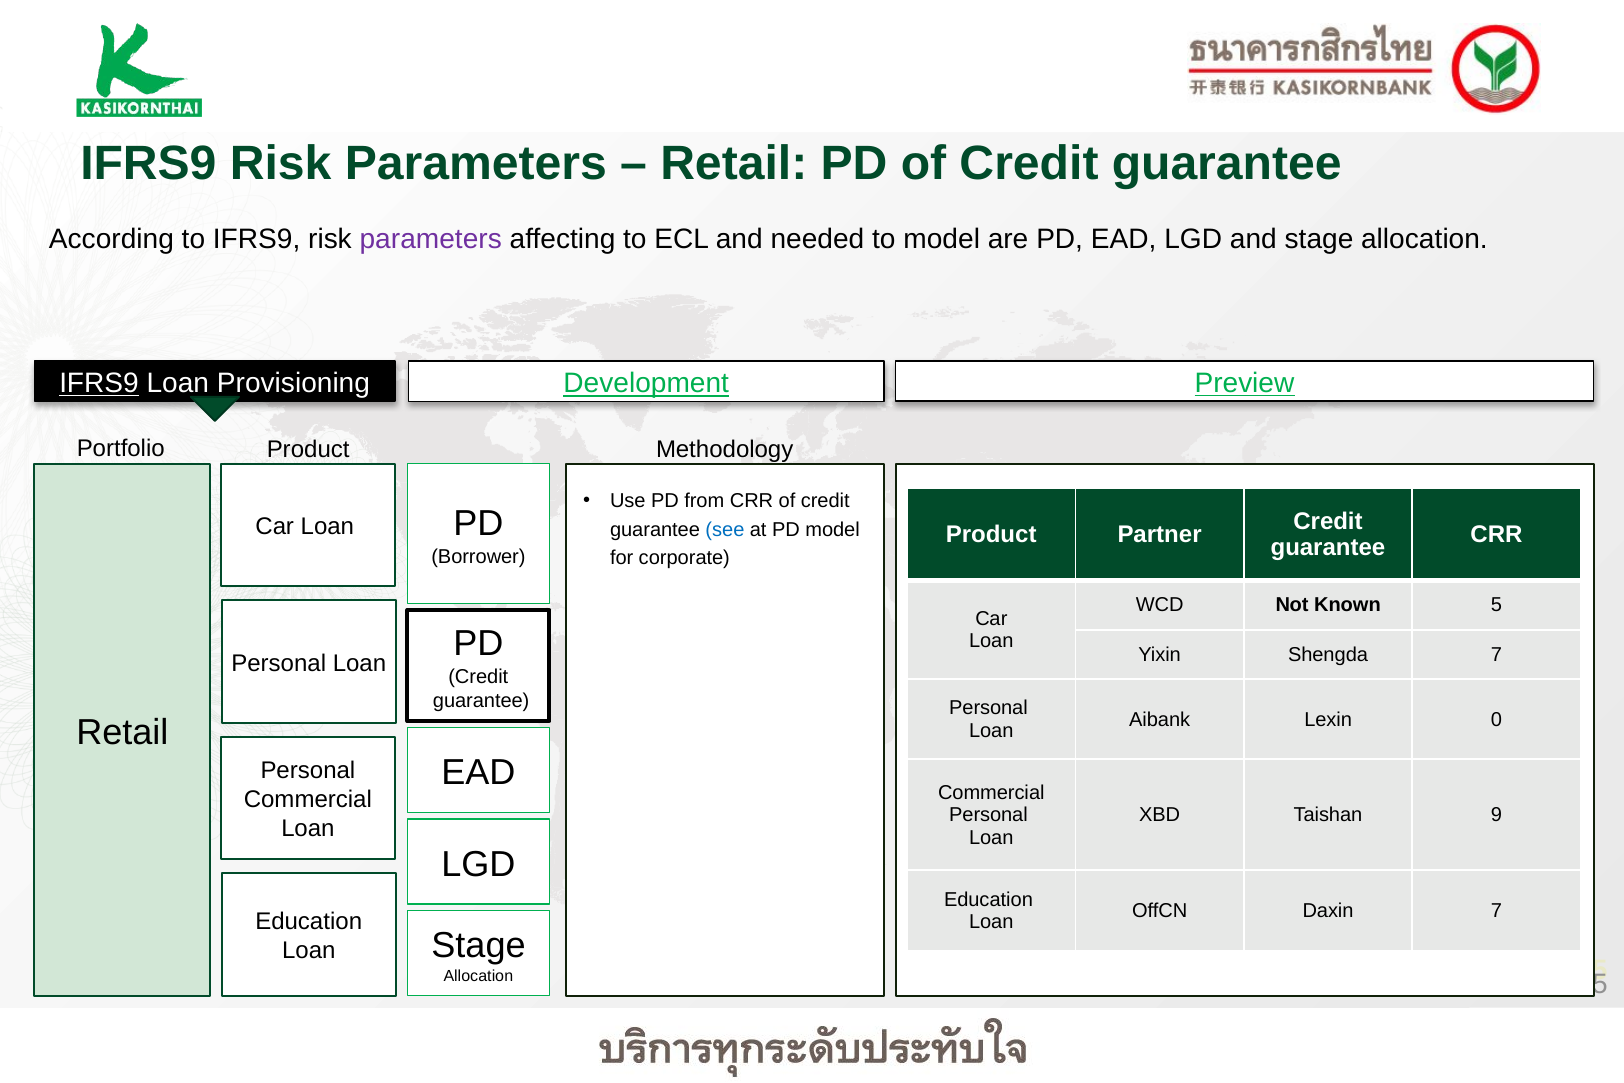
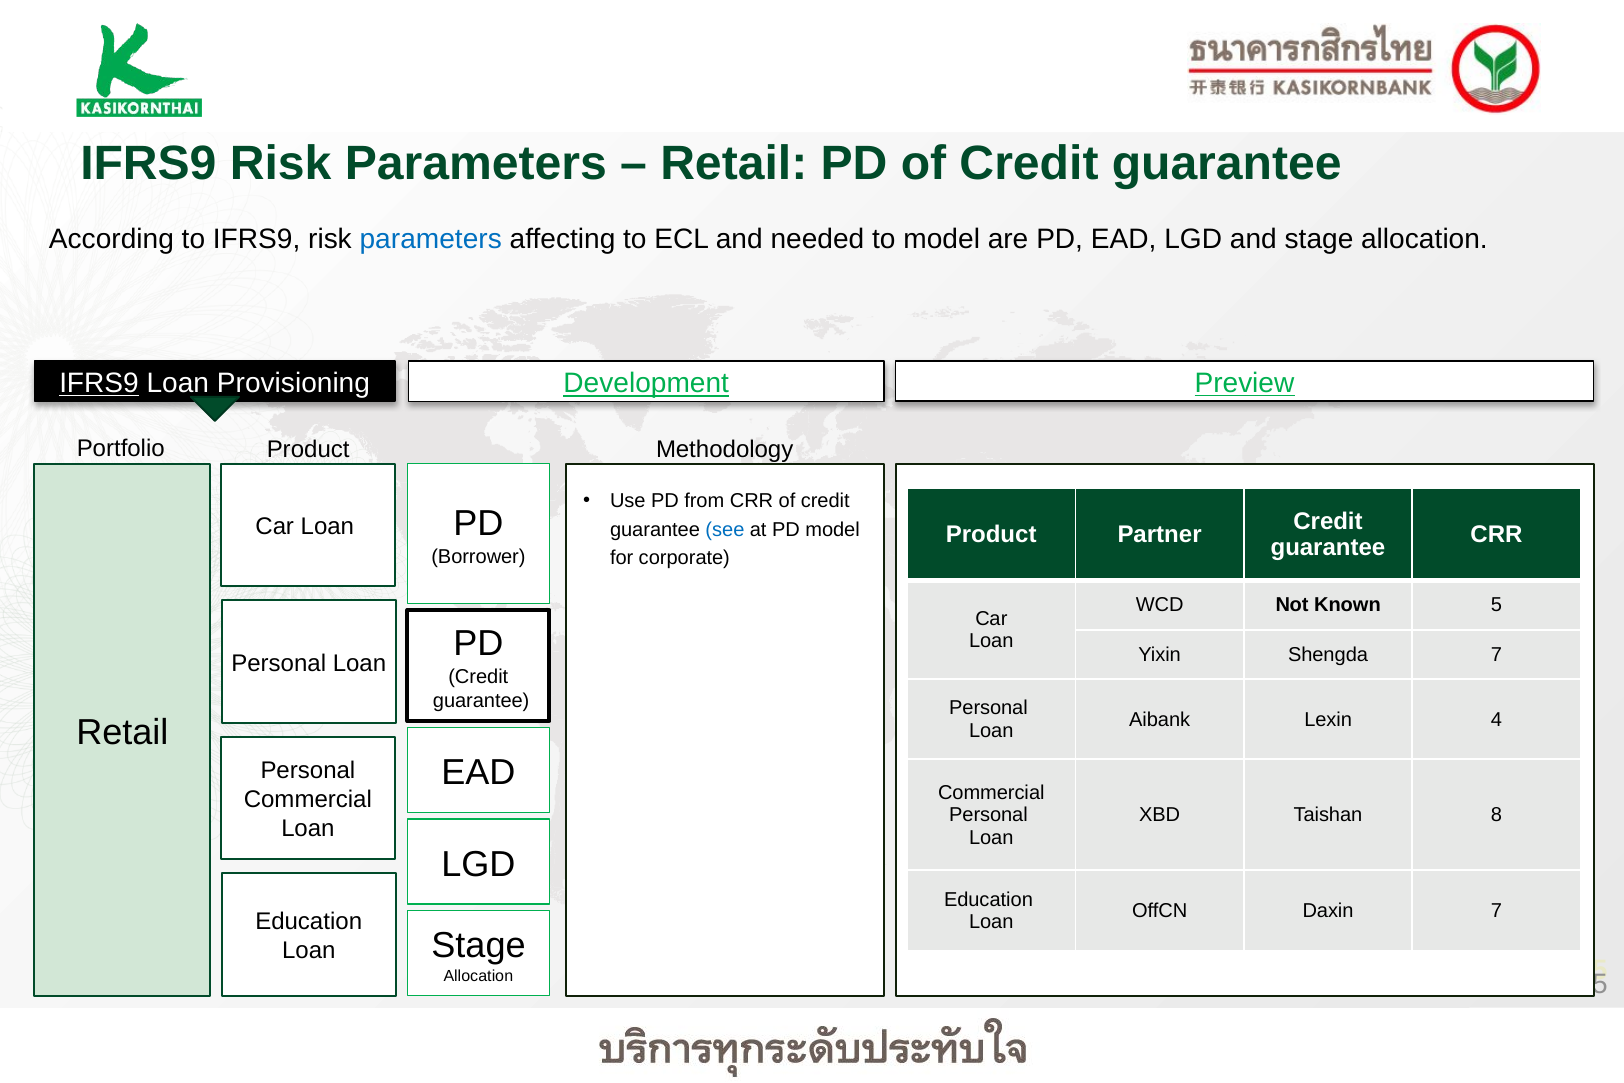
parameters at (431, 239) colour: purple -> blue
0: 0 -> 4
9: 9 -> 8
